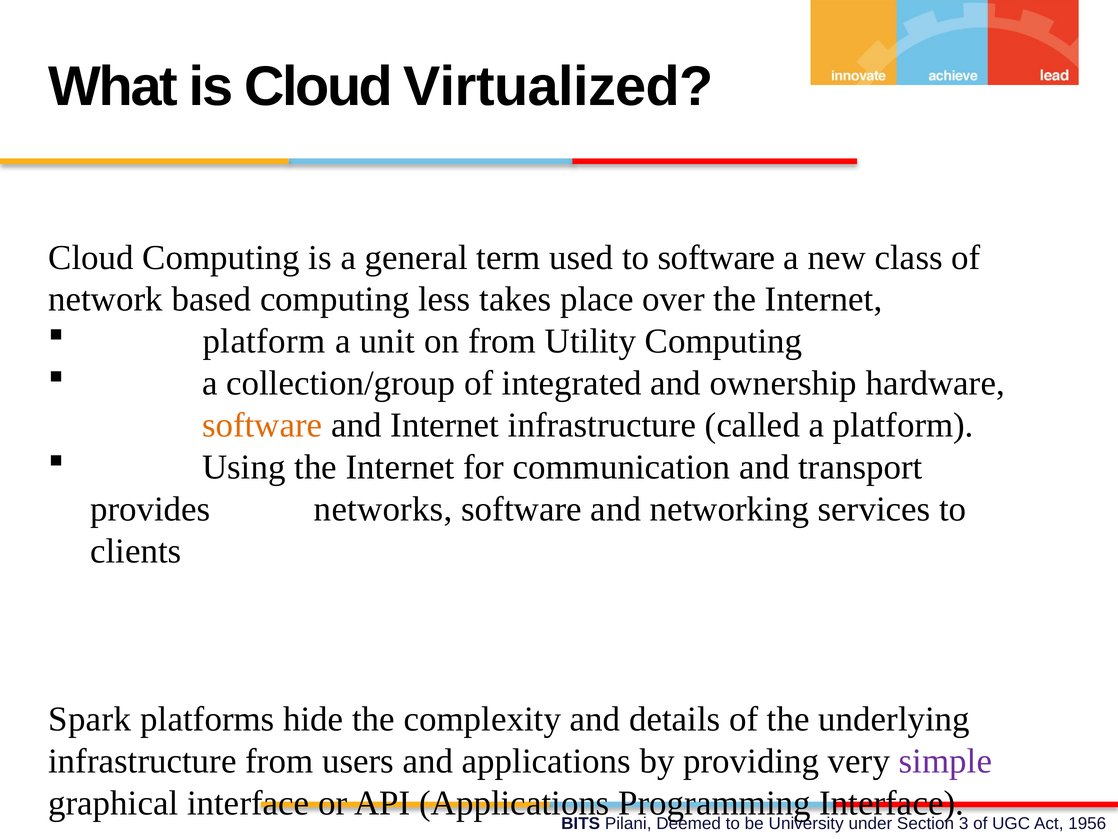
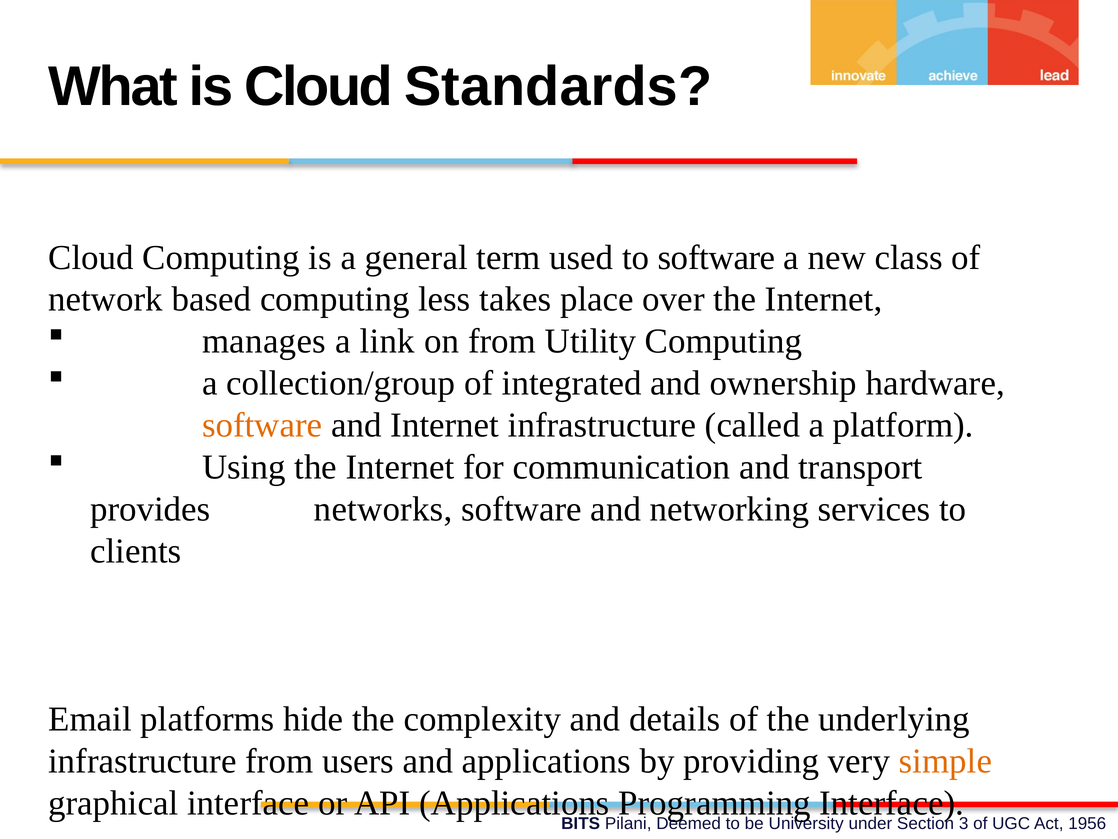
Virtualized: Virtualized -> Standards
platform at (264, 341): platform -> manages
unit: unit -> link
Spark: Spark -> Email
simple colour: purple -> orange
